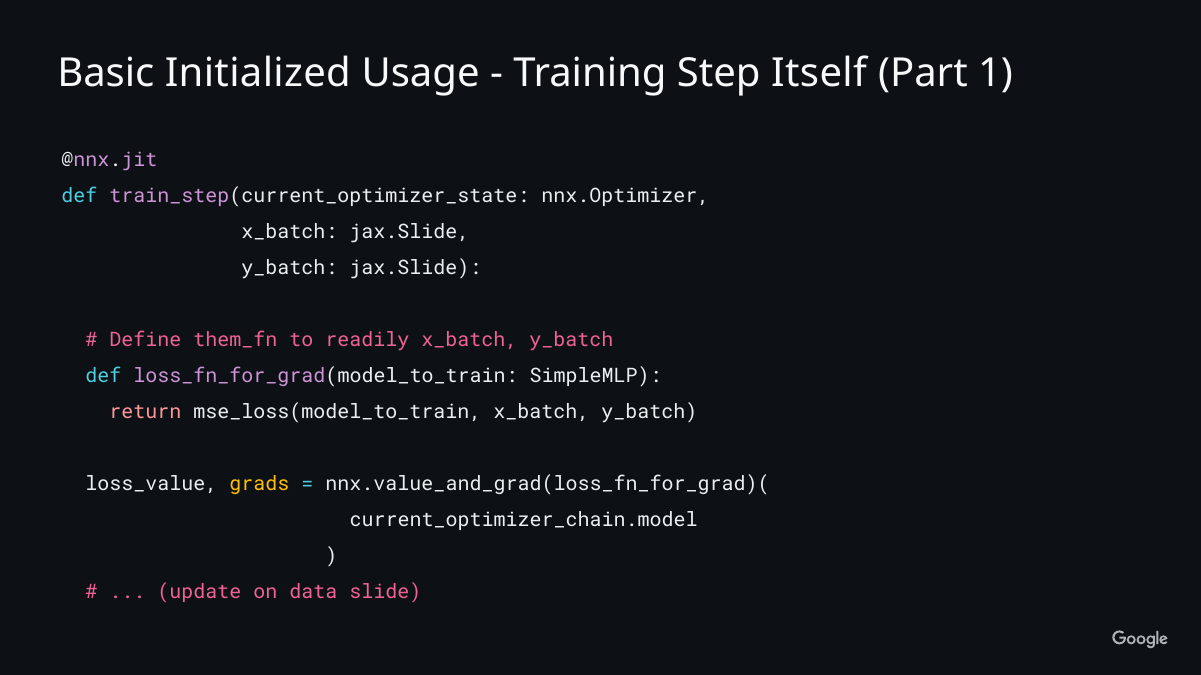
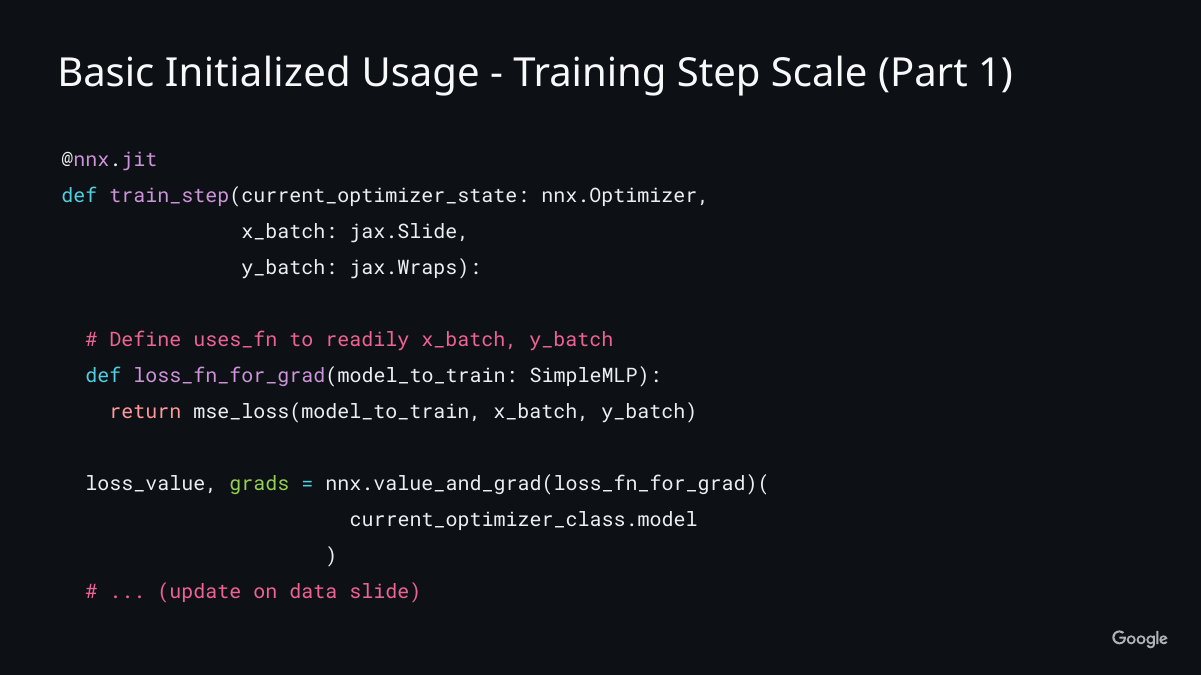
Itself: Itself -> Scale
y_batch jax.Slide: jax.Slide -> jax.Wraps
them_fn: them_fn -> uses_fn
grads colour: yellow -> light green
current_optimizer_chain.model: current_optimizer_chain.model -> current_optimizer_class.model
